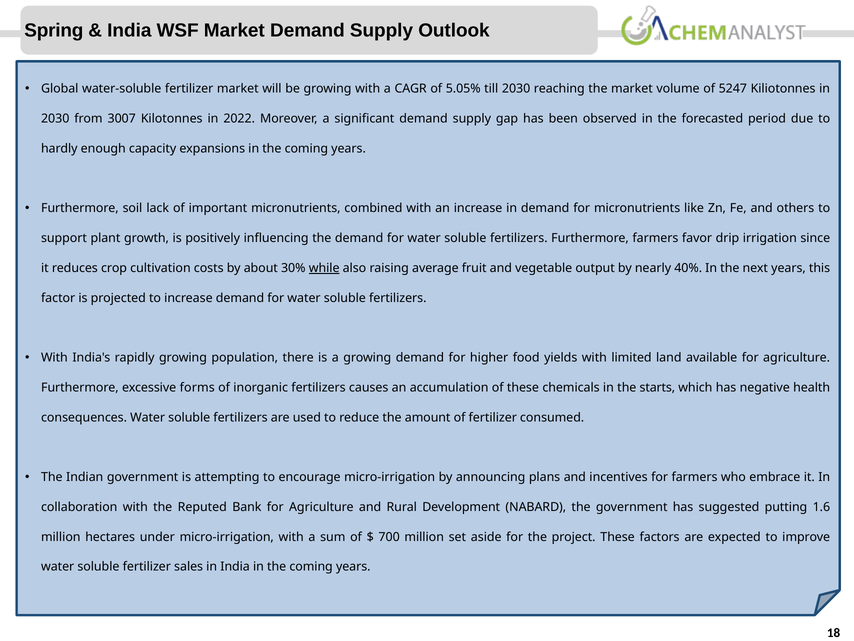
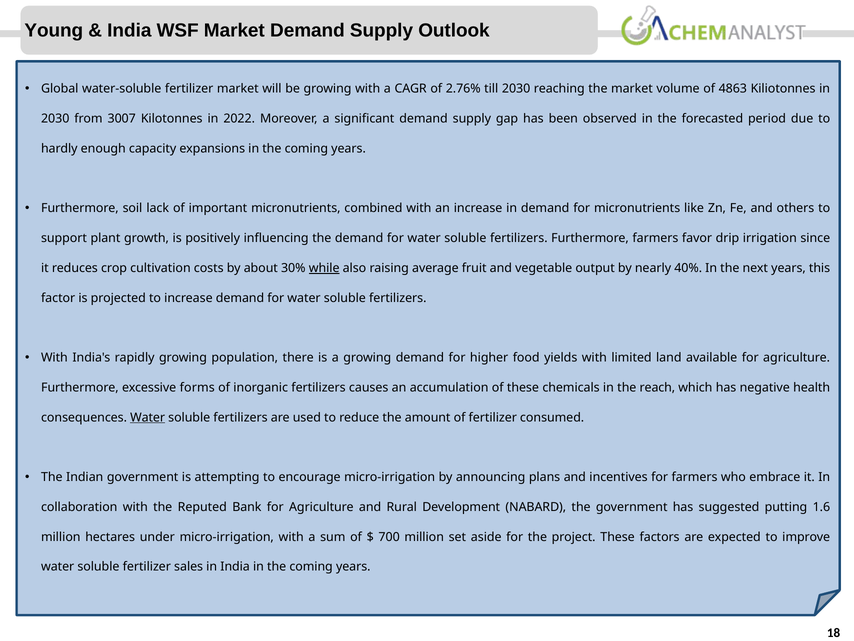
Spring: Spring -> Young
5.05%: 5.05% -> 2.76%
5247: 5247 -> 4863
starts: starts -> reach
Water at (148, 417) underline: none -> present
